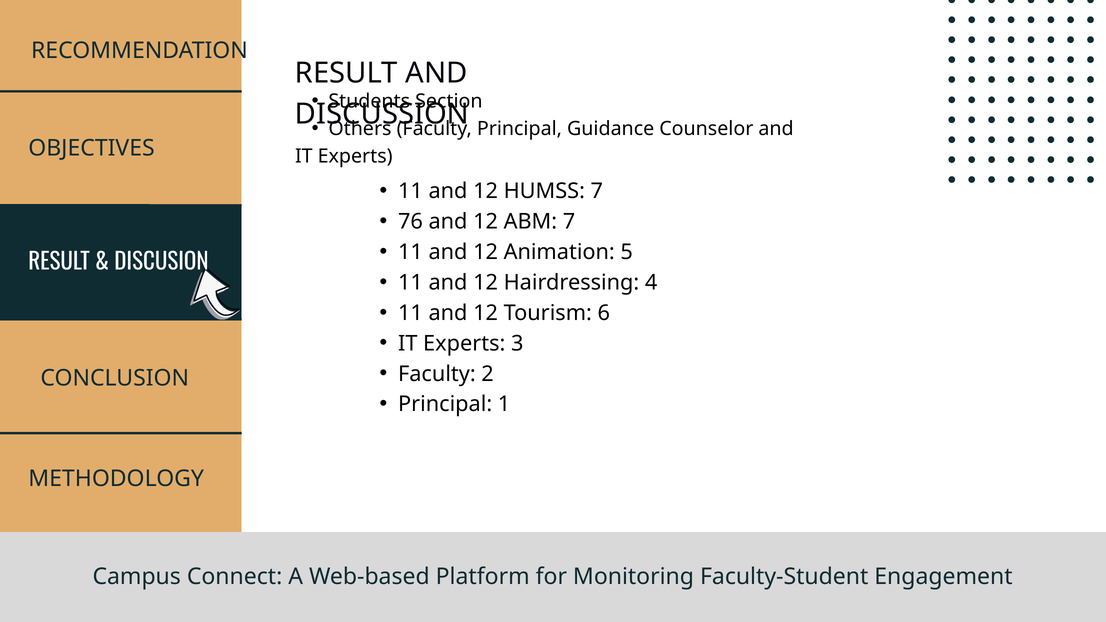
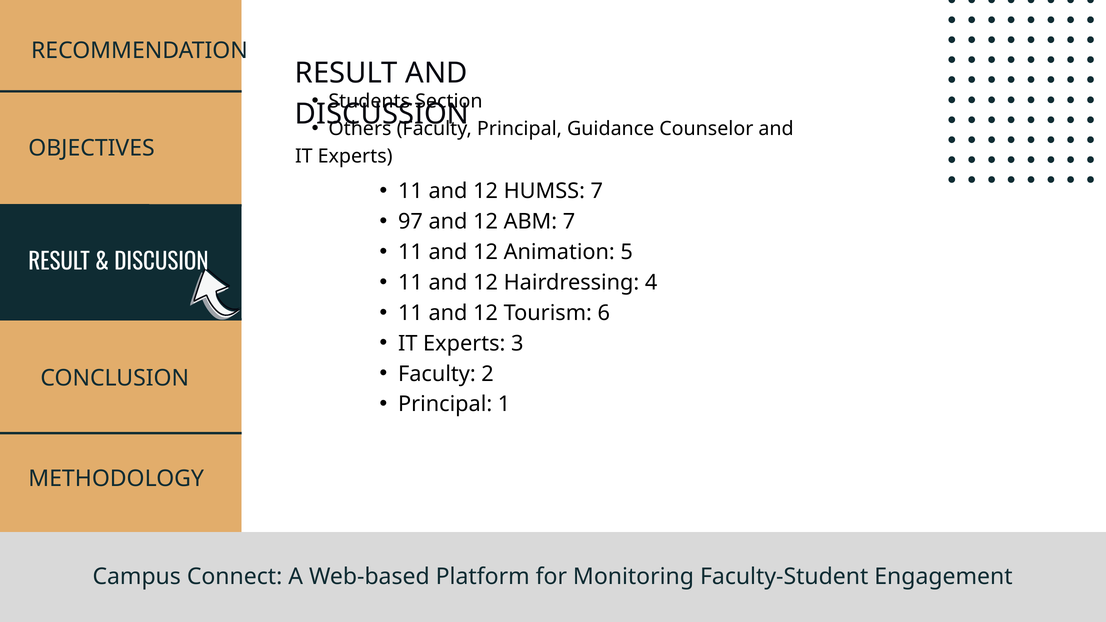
76: 76 -> 97
